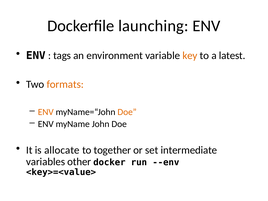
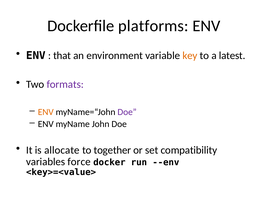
launching: launching -> platforms
tags: tags -> that
formats colour: orange -> purple
Doe at (127, 112) colour: orange -> purple
intermediate: intermediate -> compatibility
other: other -> force
